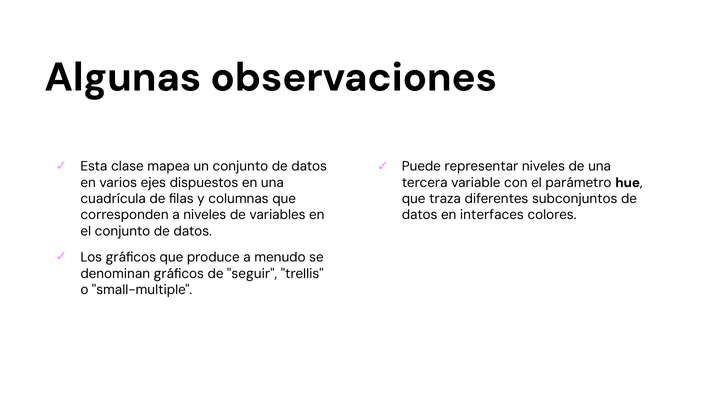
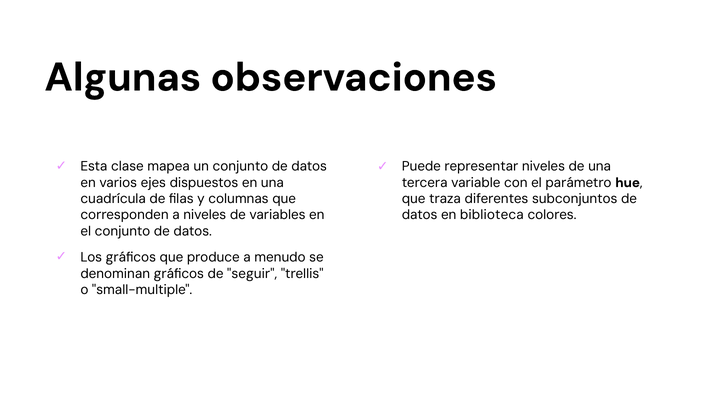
interfaces: interfaces -> biblioteca
